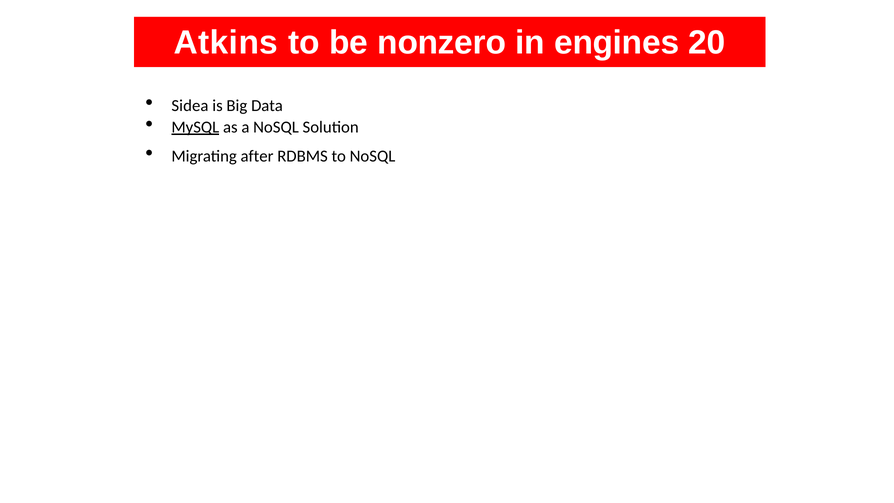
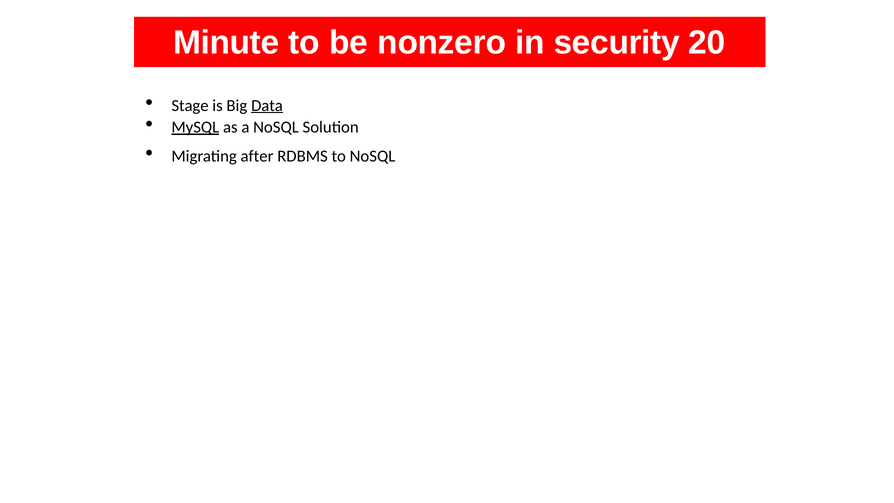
Atkins: Atkins -> Minute
engines: engines -> security
Sidea: Sidea -> Stage
Data underline: none -> present
